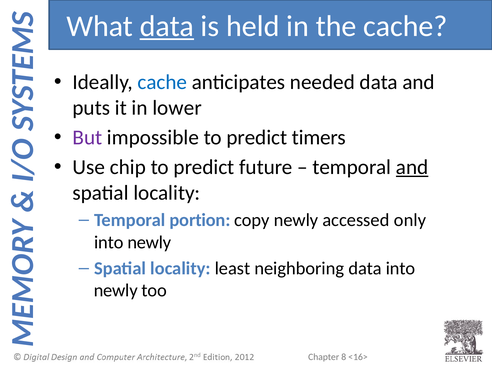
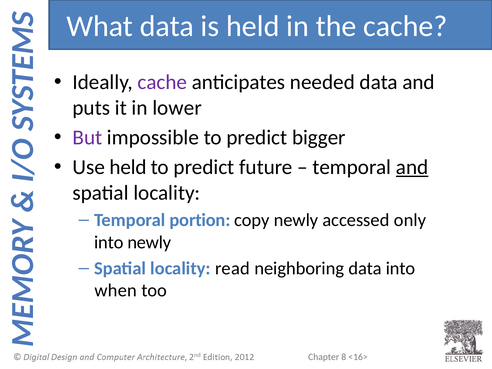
data at (167, 26) underline: present -> none
cache at (162, 82) colour: blue -> purple
timers: timers -> bigger
Use chip: chip -> held
least: least -> read
newly at (116, 291): newly -> when
